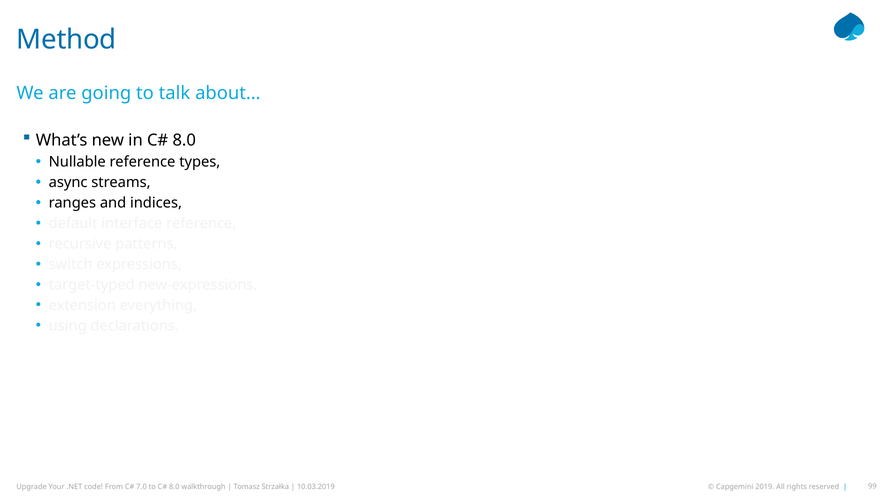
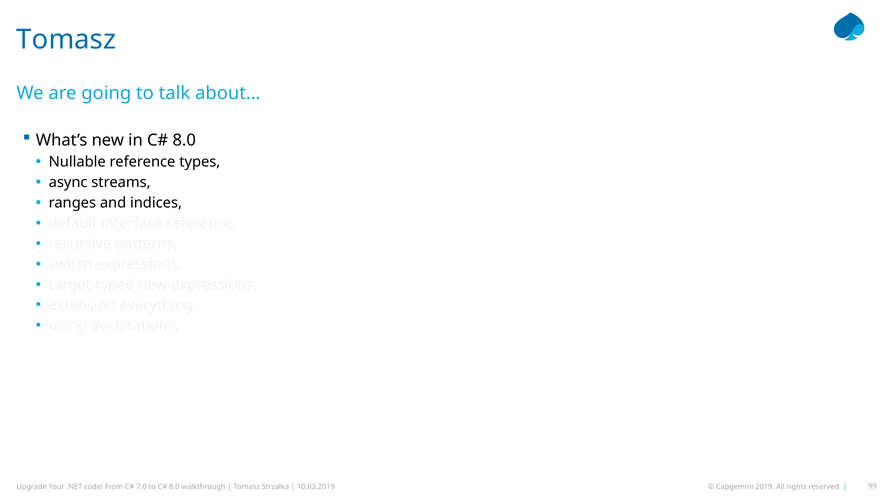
Method at (66, 40): Method -> Tomasz
